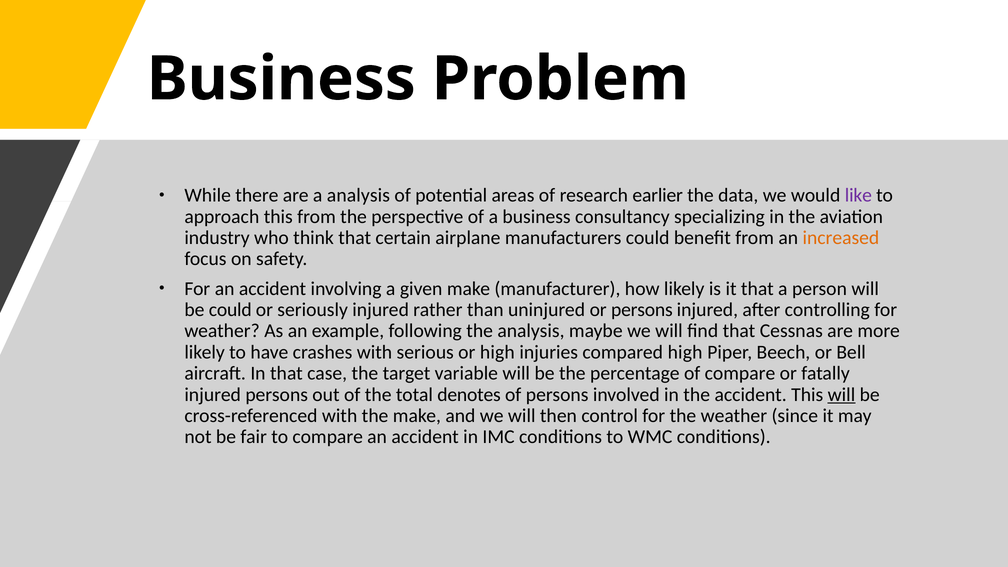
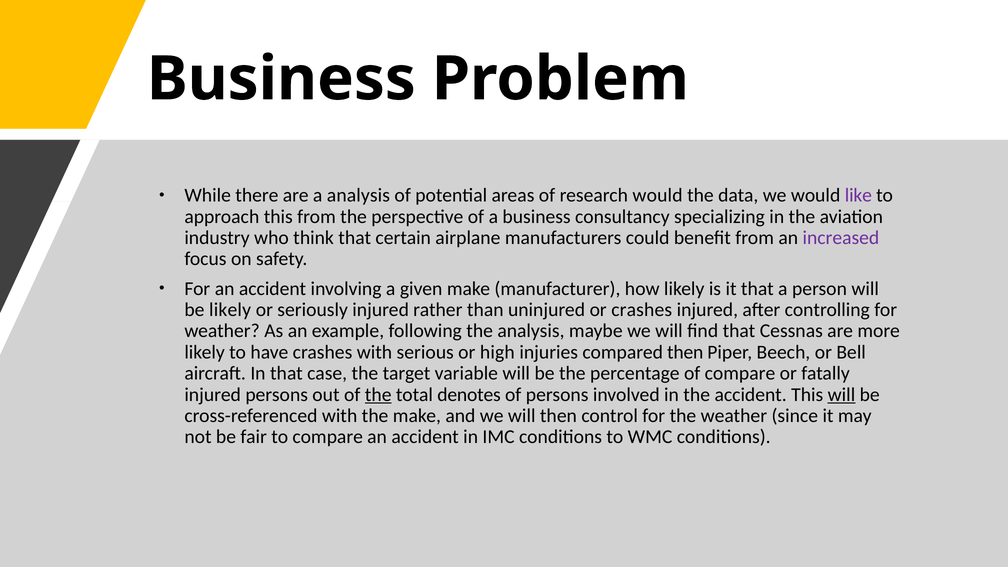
research earlier: earlier -> would
increased colour: orange -> purple
be could: could -> likely
or persons: persons -> crashes
compared high: high -> then
the at (378, 395) underline: none -> present
